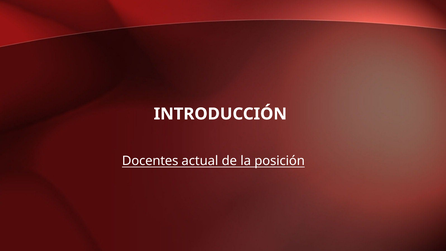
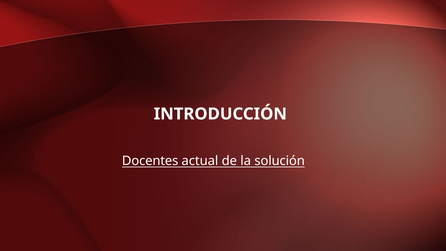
posición: posición -> solución
